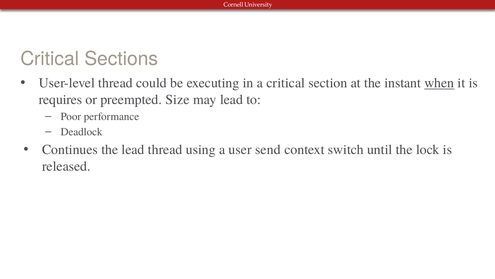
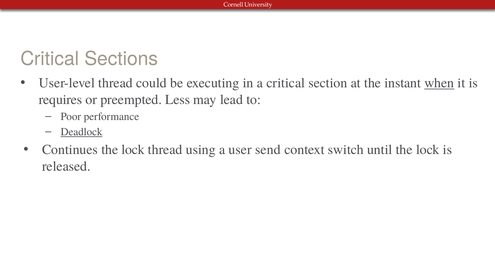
Size: Size -> Less
Deadlock underline: none -> present
Continues the lead: lead -> lock
